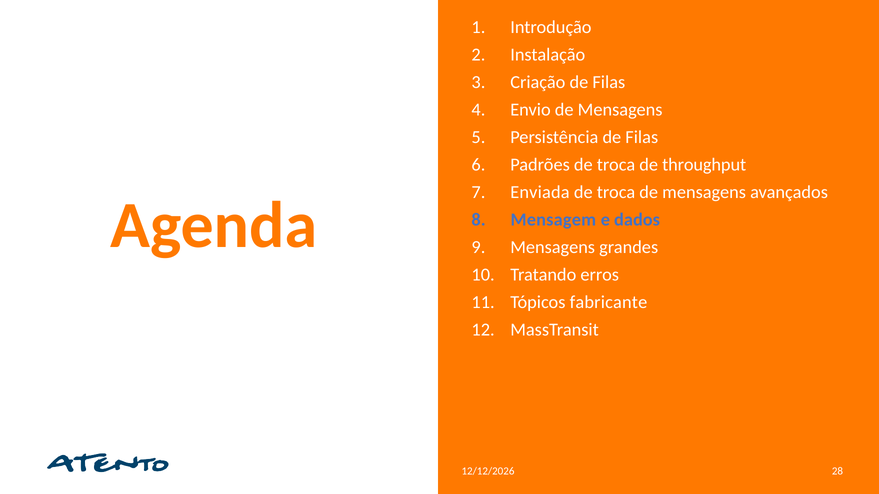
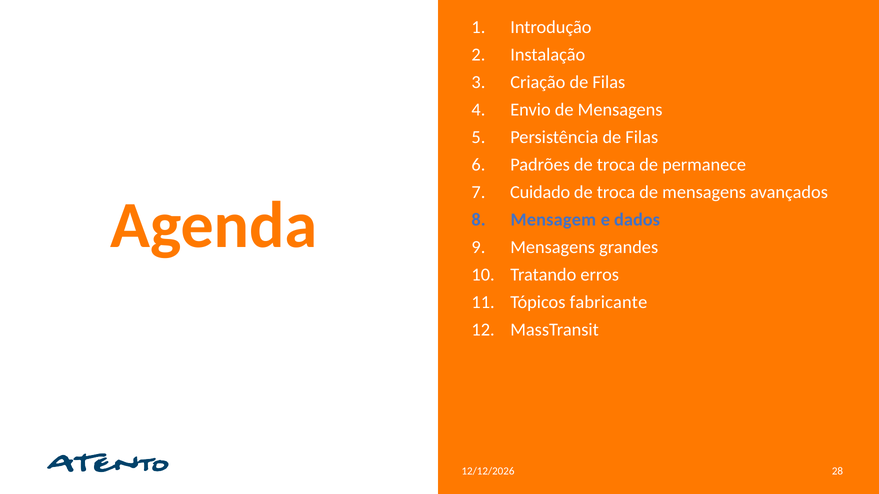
throughput: throughput -> permanece
Enviada: Enviada -> Cuidado
